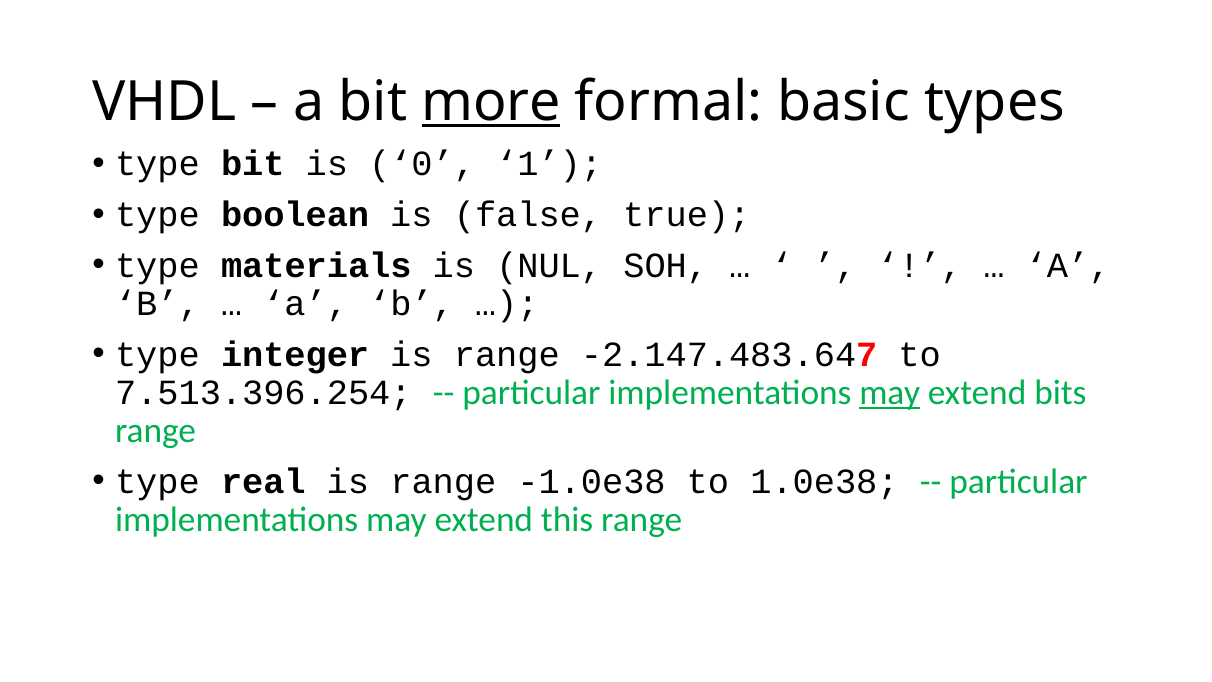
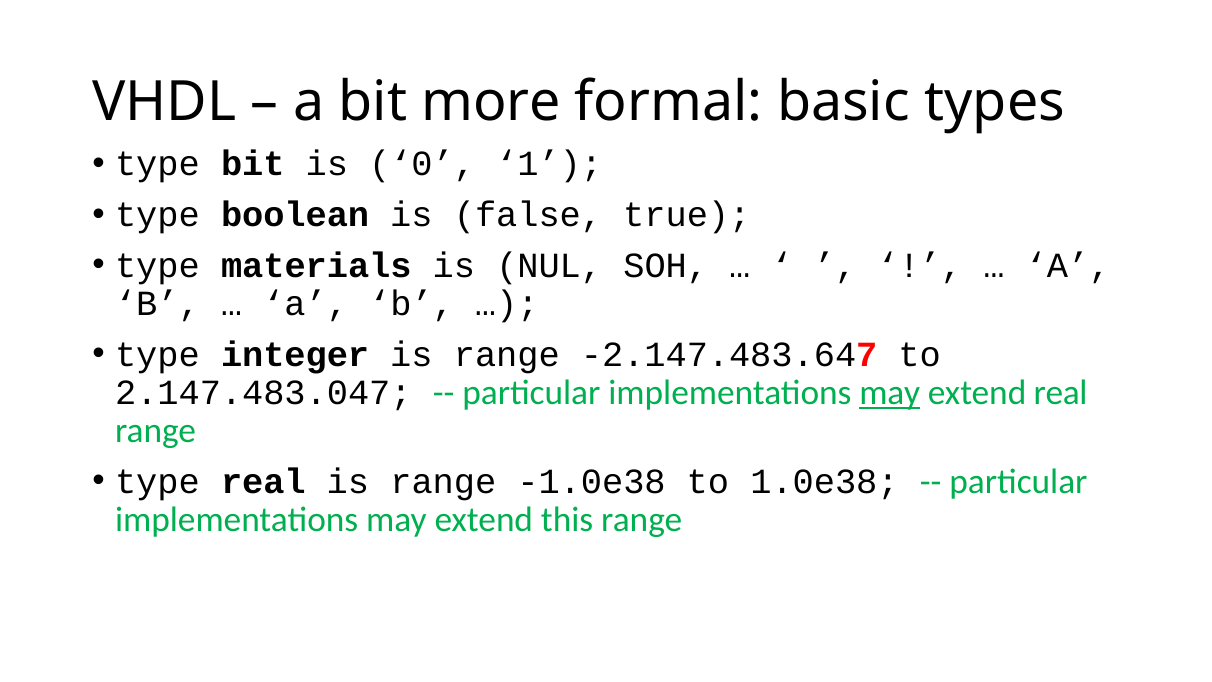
more underline: present -> none
7.513.396.254: 7.513.396.254 -> 2.147.483.047
extend bits: bits -> real
